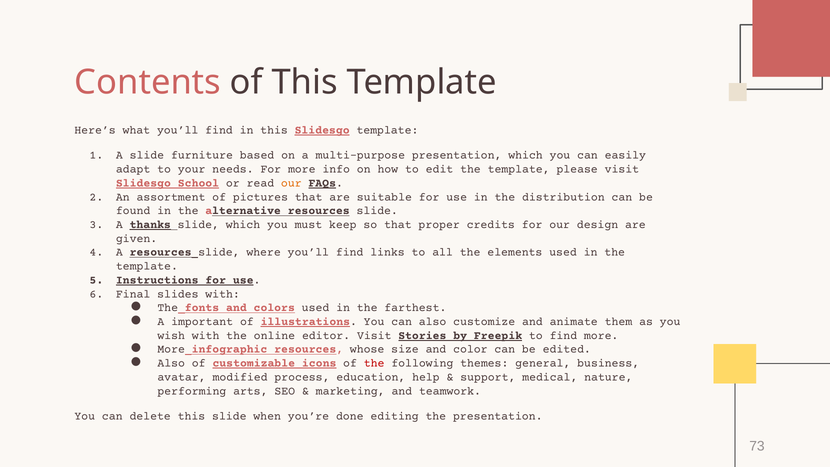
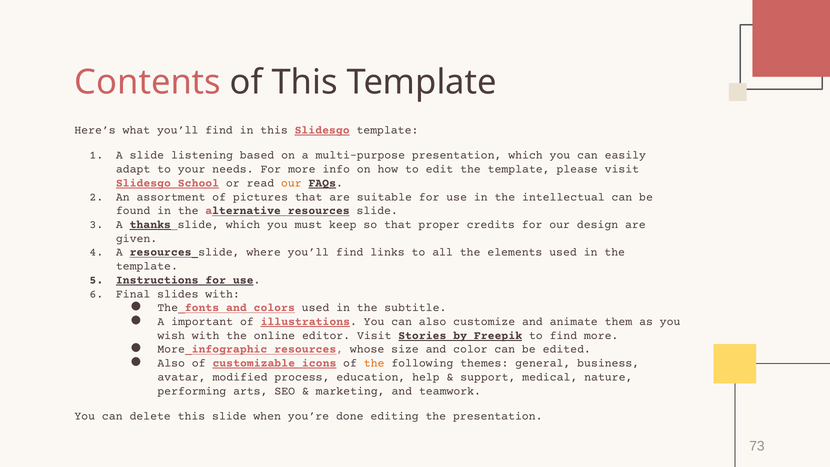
furniture: furniture -> listening
distribution: distribution -> intellectual
farthest: farthest -> subtitle
the at (374, 363) colour: red -> orange
